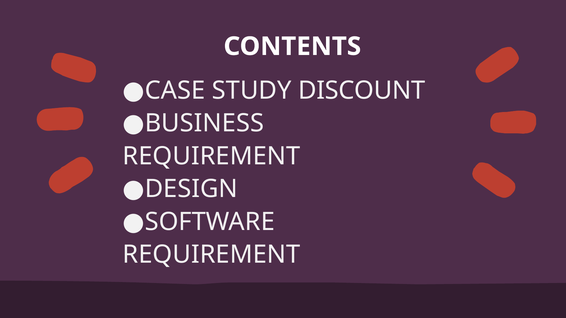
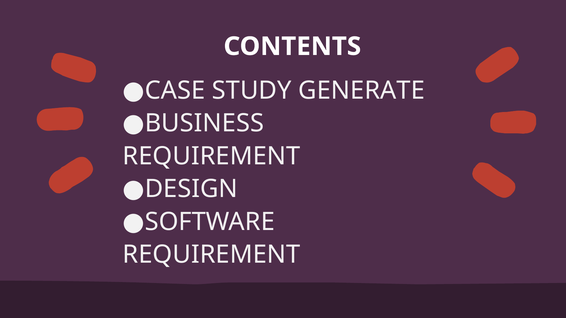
DISCOUNT: DISCOUNT -> GENERATE
